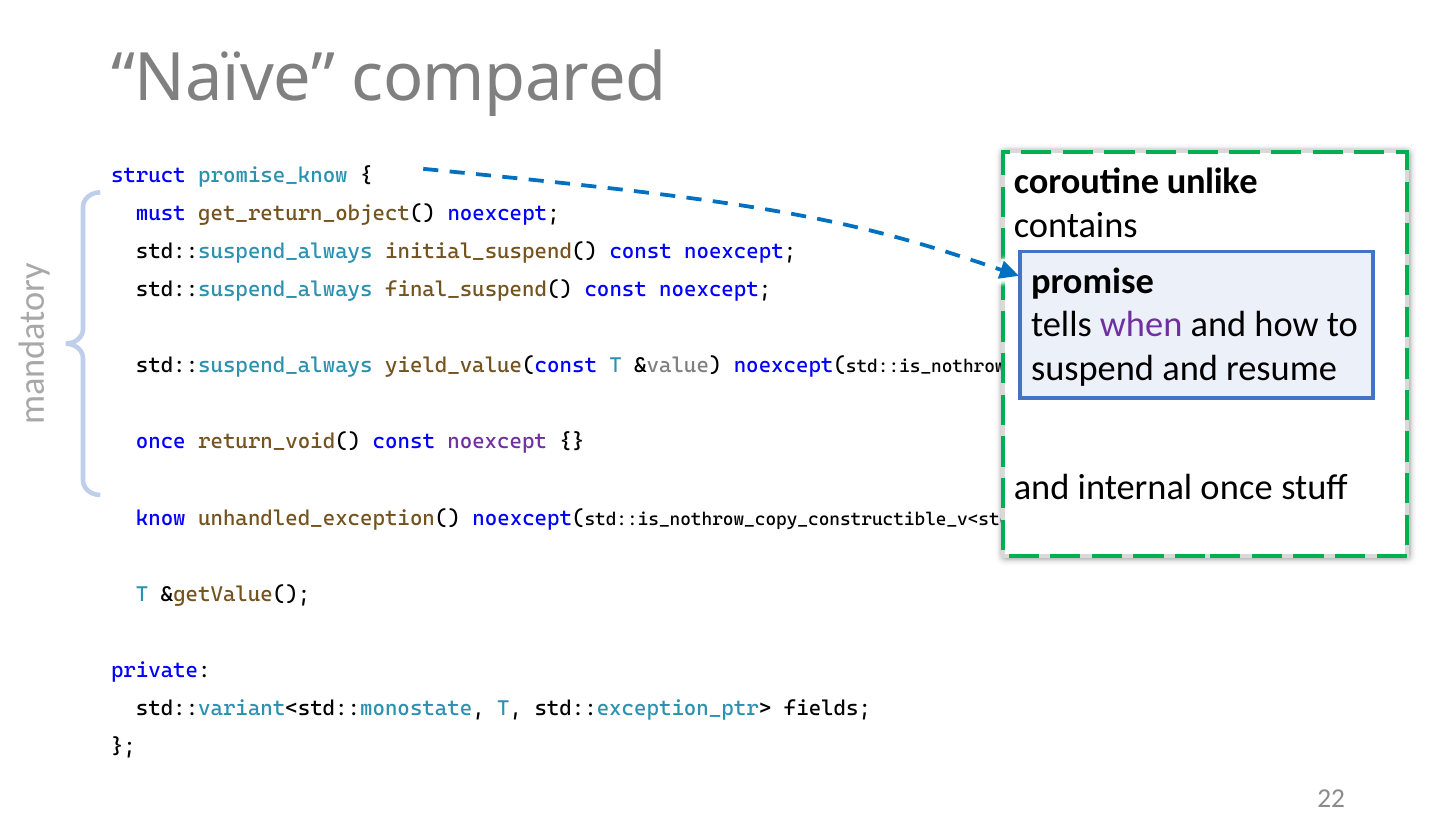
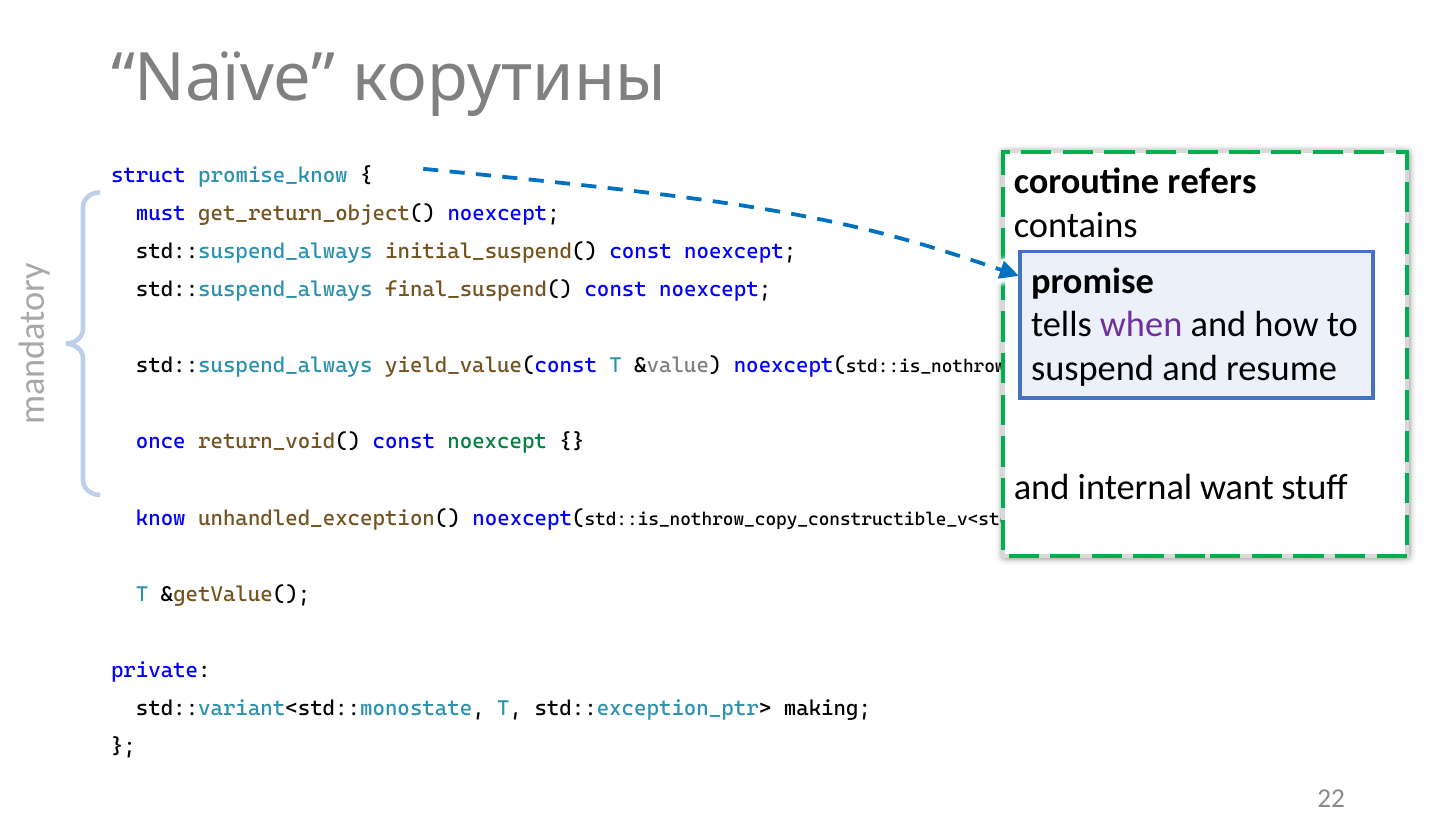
compared: compared -> корутины
unlike: unlike -> refers
noexcept at (497, 442) colour: purple -> green
internal once: once -> want
fields: fields -> making
